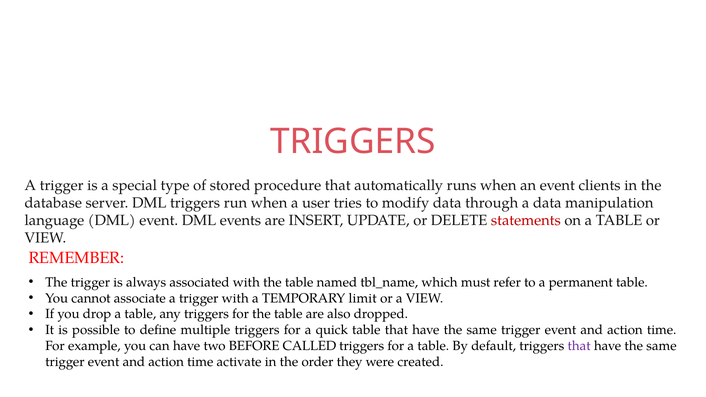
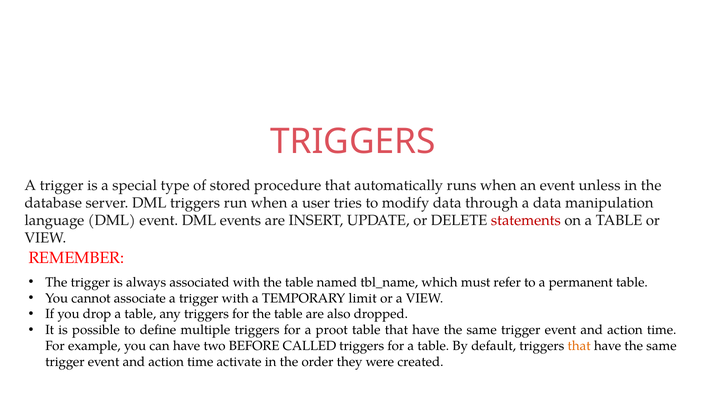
clients: clients -> unless
quick: quick -> proot
that at (579, 346) colour: purple -> orange
